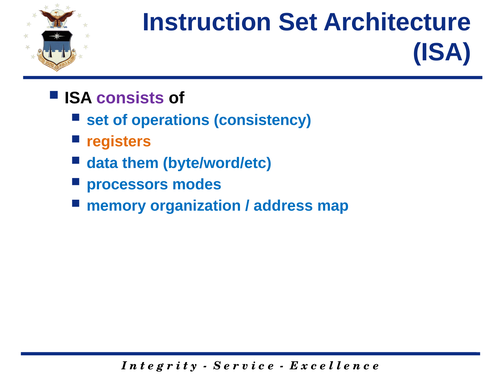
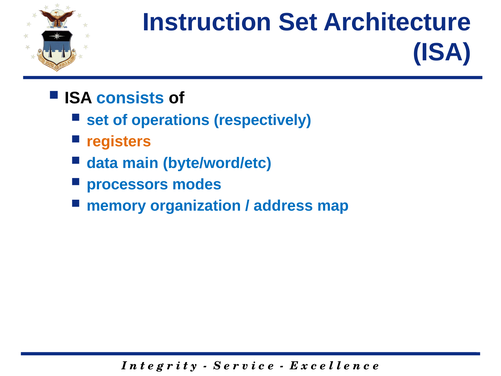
consists colour: purple -> blue
consistency: consistency -> respectively
them: them -> main
